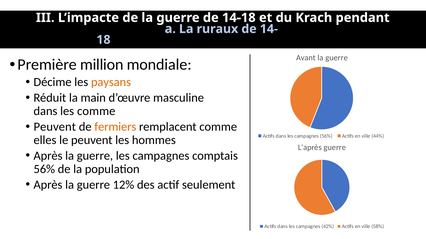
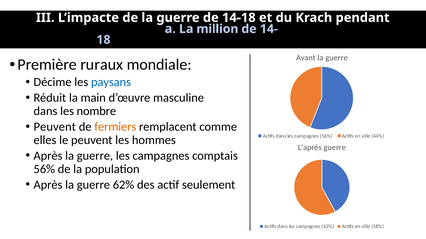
ruraux: ruraux -> million
million: million -> ruraux
paysans colour: orange -> blue
les comme: comme -> nombre
12%: 12% -> 62%
